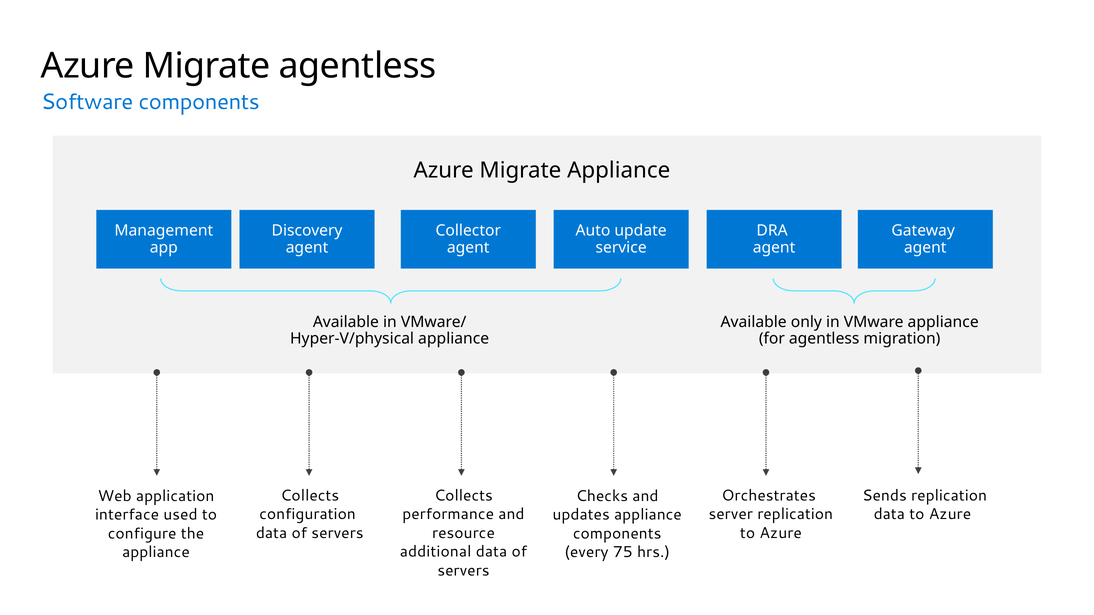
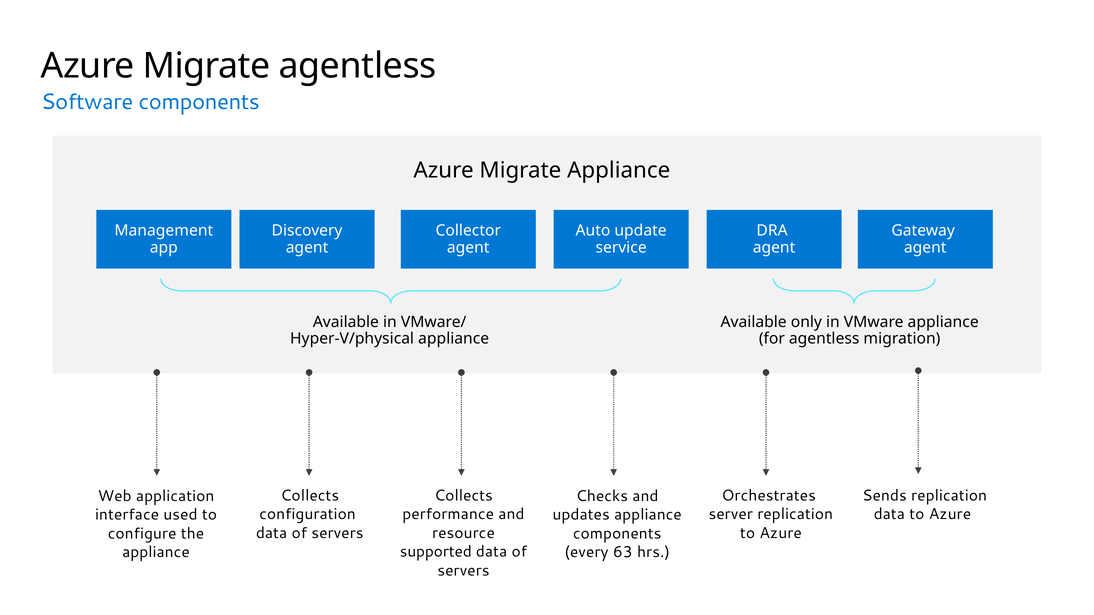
additional: additional -> supported
75: 75 -> 63
